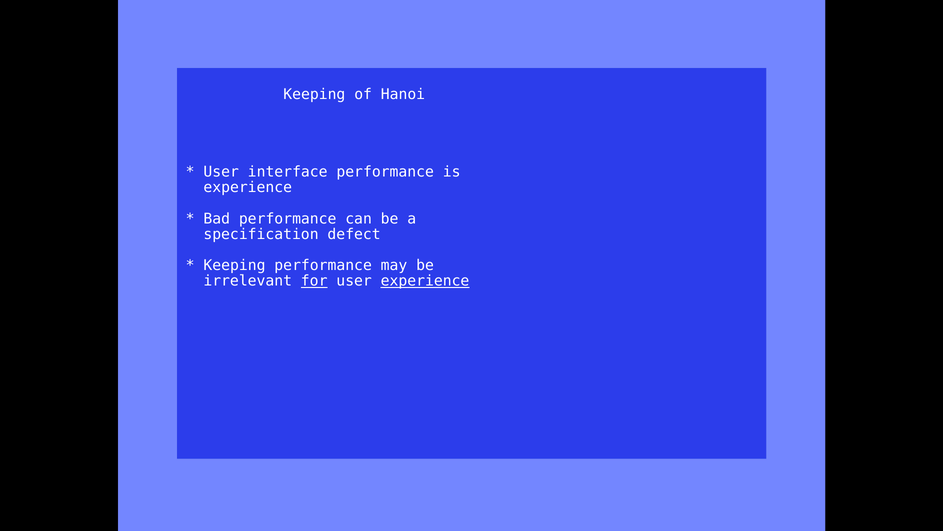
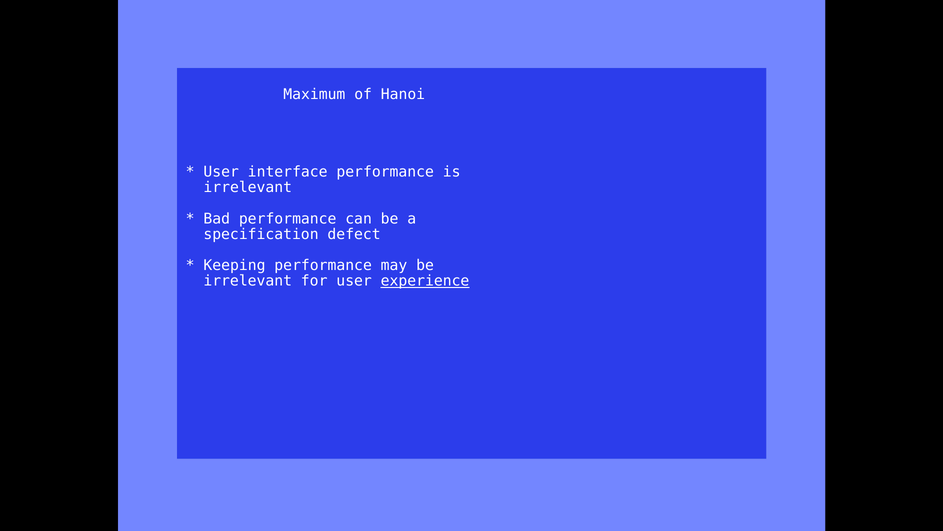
Keeping at (314, 94): Keeping -> Maximum
experience at (248, 187): experience -> irrelevant
for underline: present -> none
